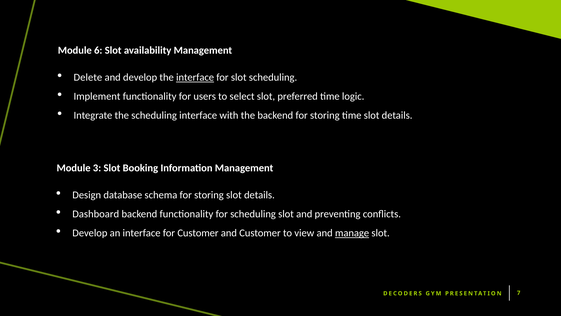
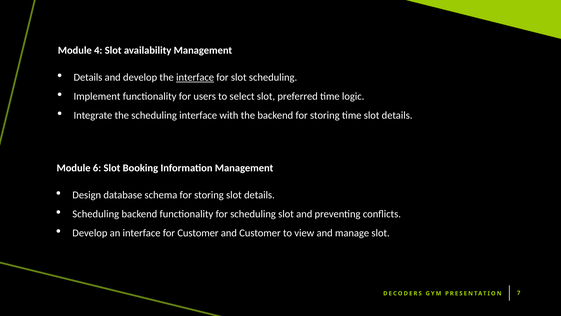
6: 6 -> 4
Delete at (88, 77): Delete -> Details
3: 3 -> 6
Dashboard at (96, 214): Dashboard -> Scheduling
manage underline: present -> none
